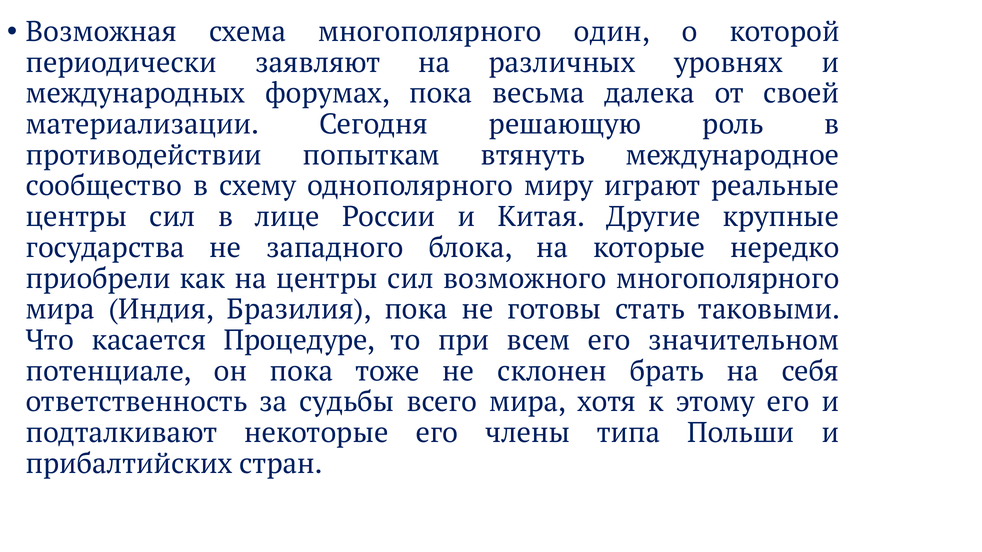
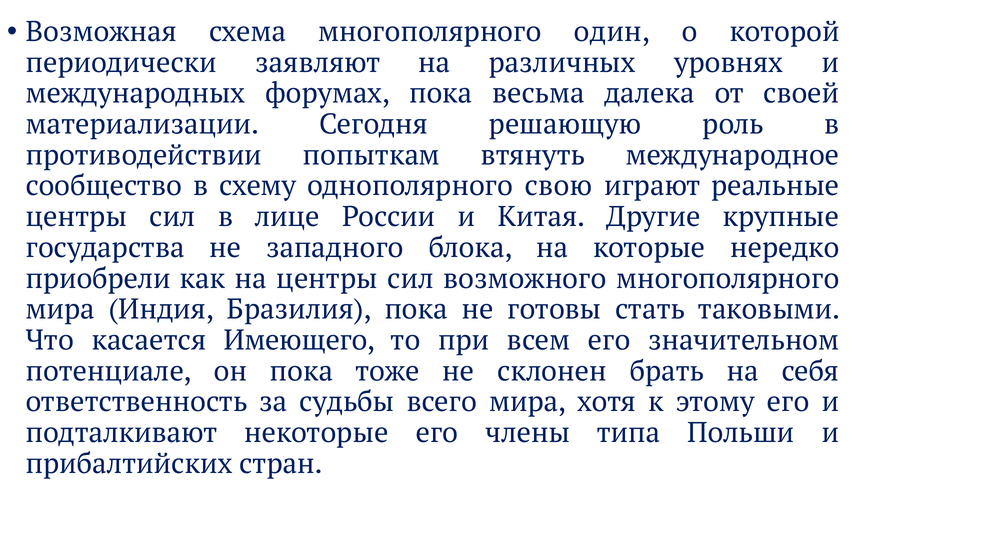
миру: миру -> свою
Процедуре: Процедуре -> Имеющего
